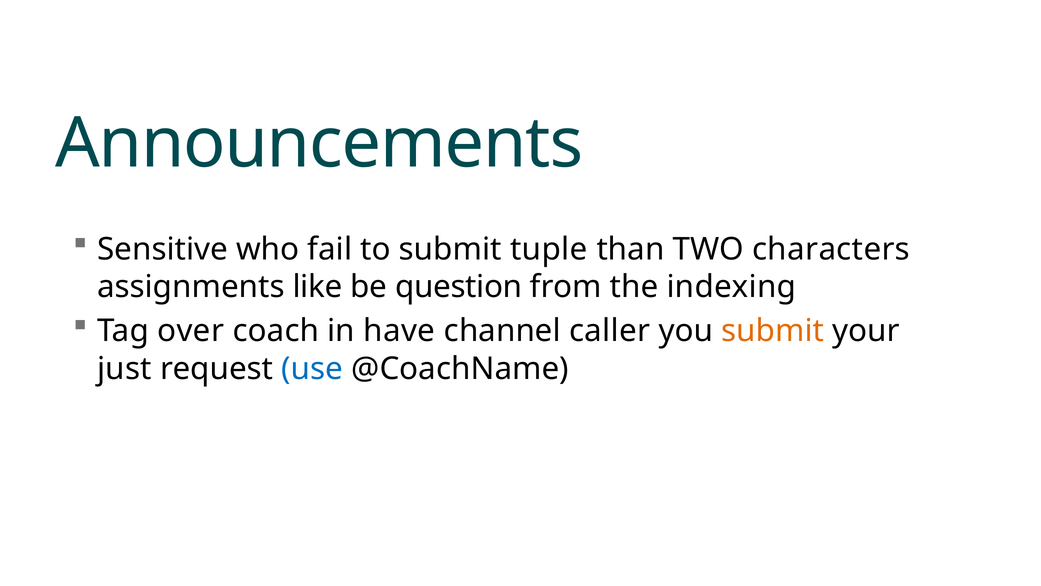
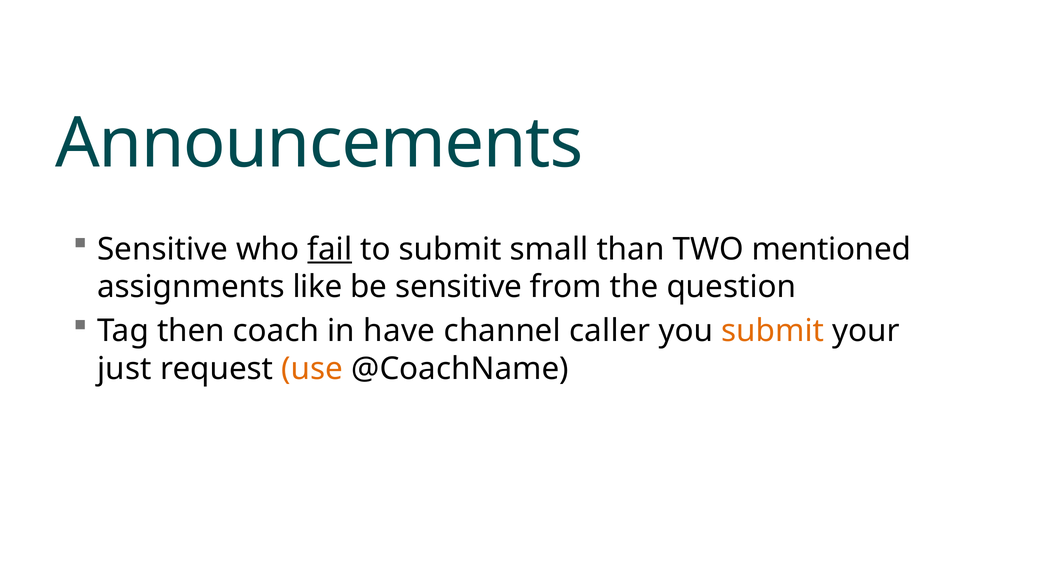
fail underline: none -> present
tuple: tuple -> small
characters: characters -> mentioned
be question: question -> sensitive
indexing: indexing -> question
over: over -> then
use colour: blue -> orange
